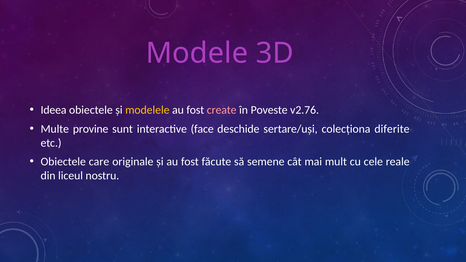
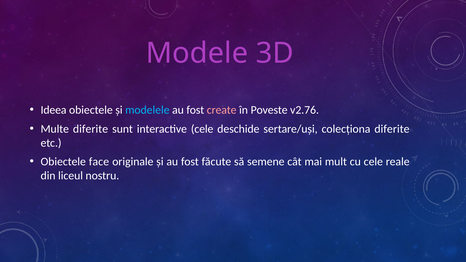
modelele colour: yellow -> light blue
Multe provine: provine -> diferite
interactive face: face -> cele
care: care -> face
